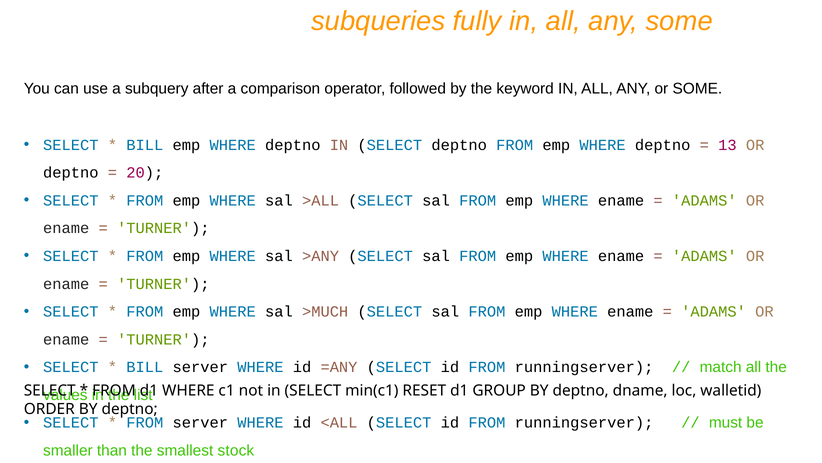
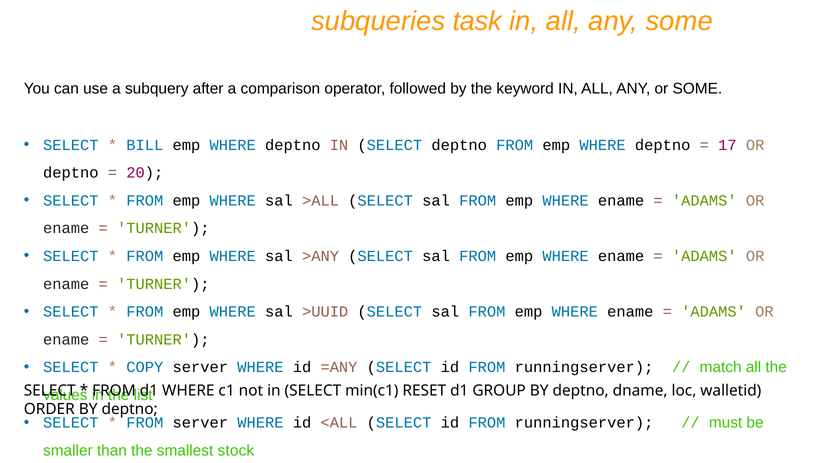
fully: fully -> task
13: 13 -> 17
>MUCH: >MUCH -> >UUID
BILL at (145, 367): BILL -> COPY
